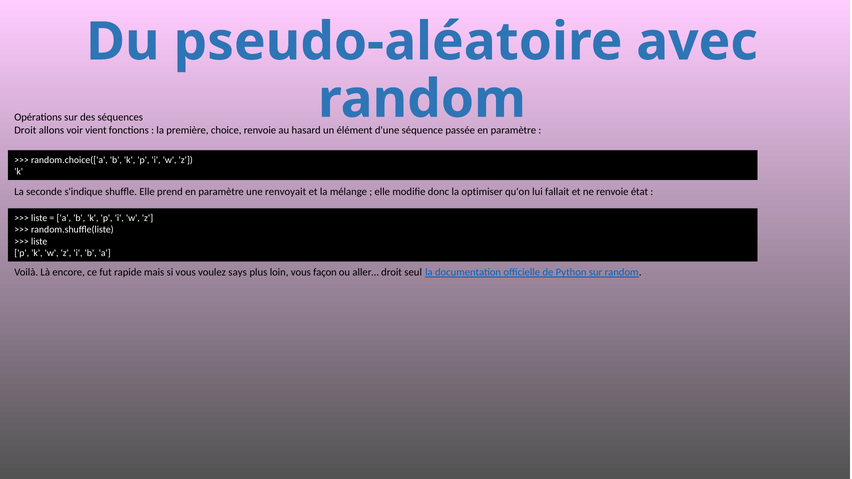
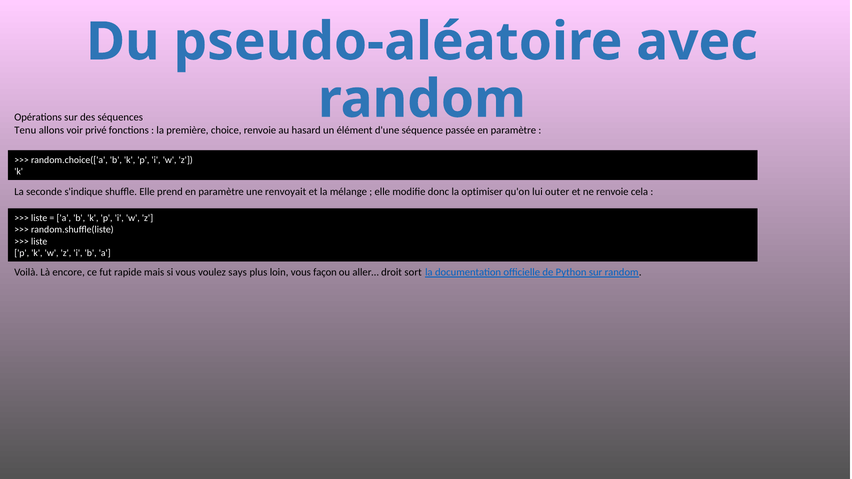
Droit at (25, 130): Droit -> Tenu
vient: vient -> privé
fallait: fallait -> outer
état: état -> cela
seul: seul -> sort
